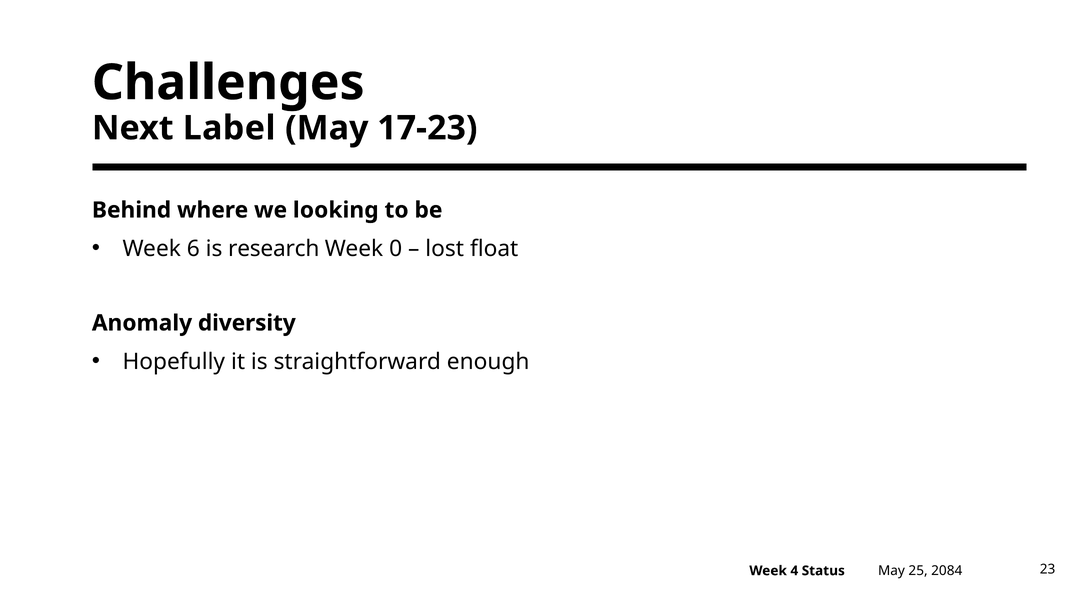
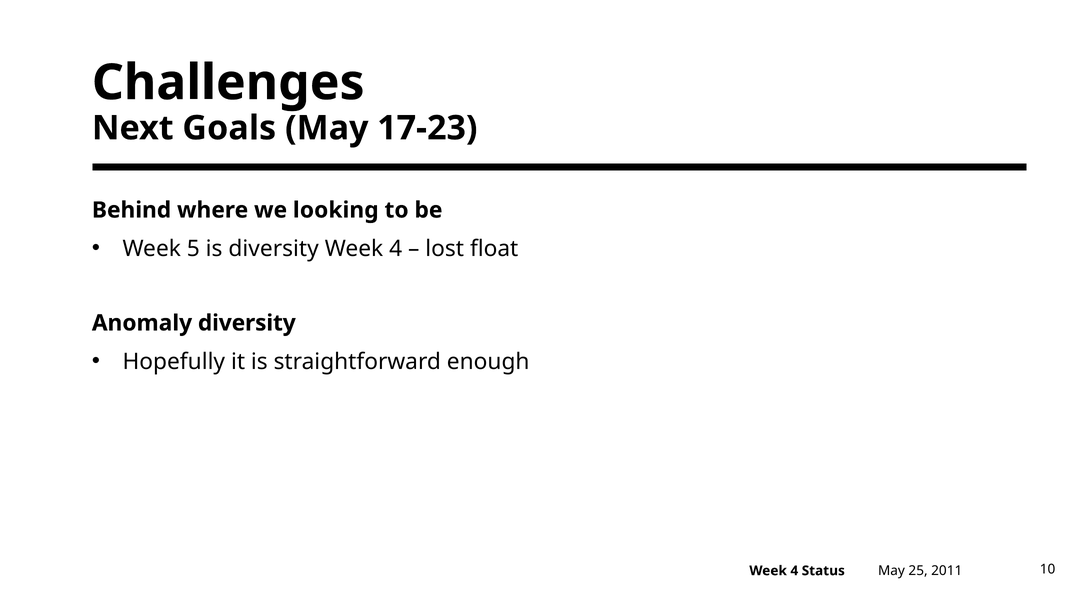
Label: Label -> Goals
6: 6 -> 5
is research: research -> diversity
0 at (396, 249): 0 -> 4
2084: 2084 -> 2011
23: 23 -> 10
